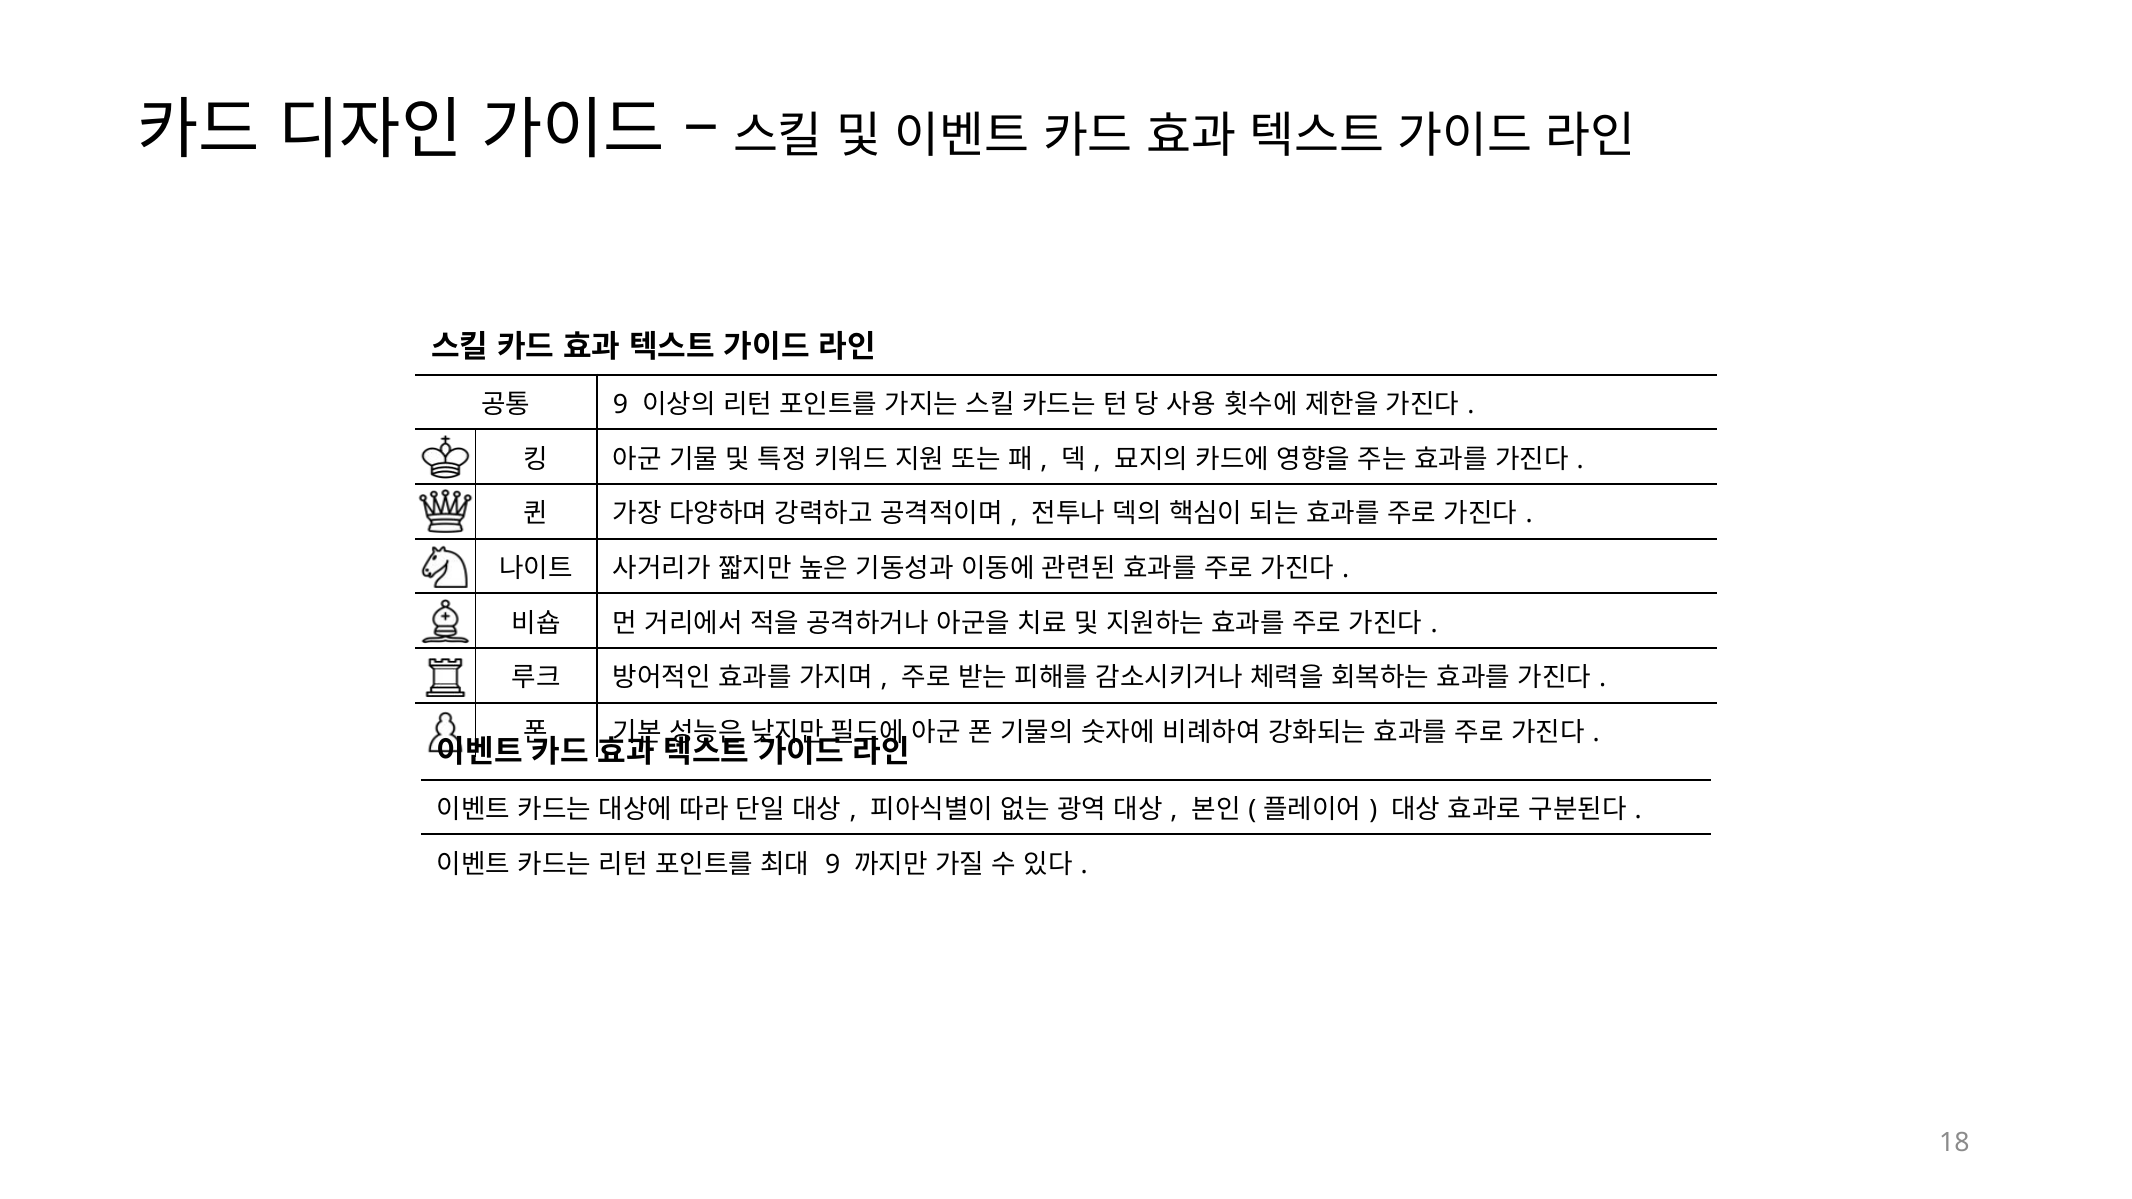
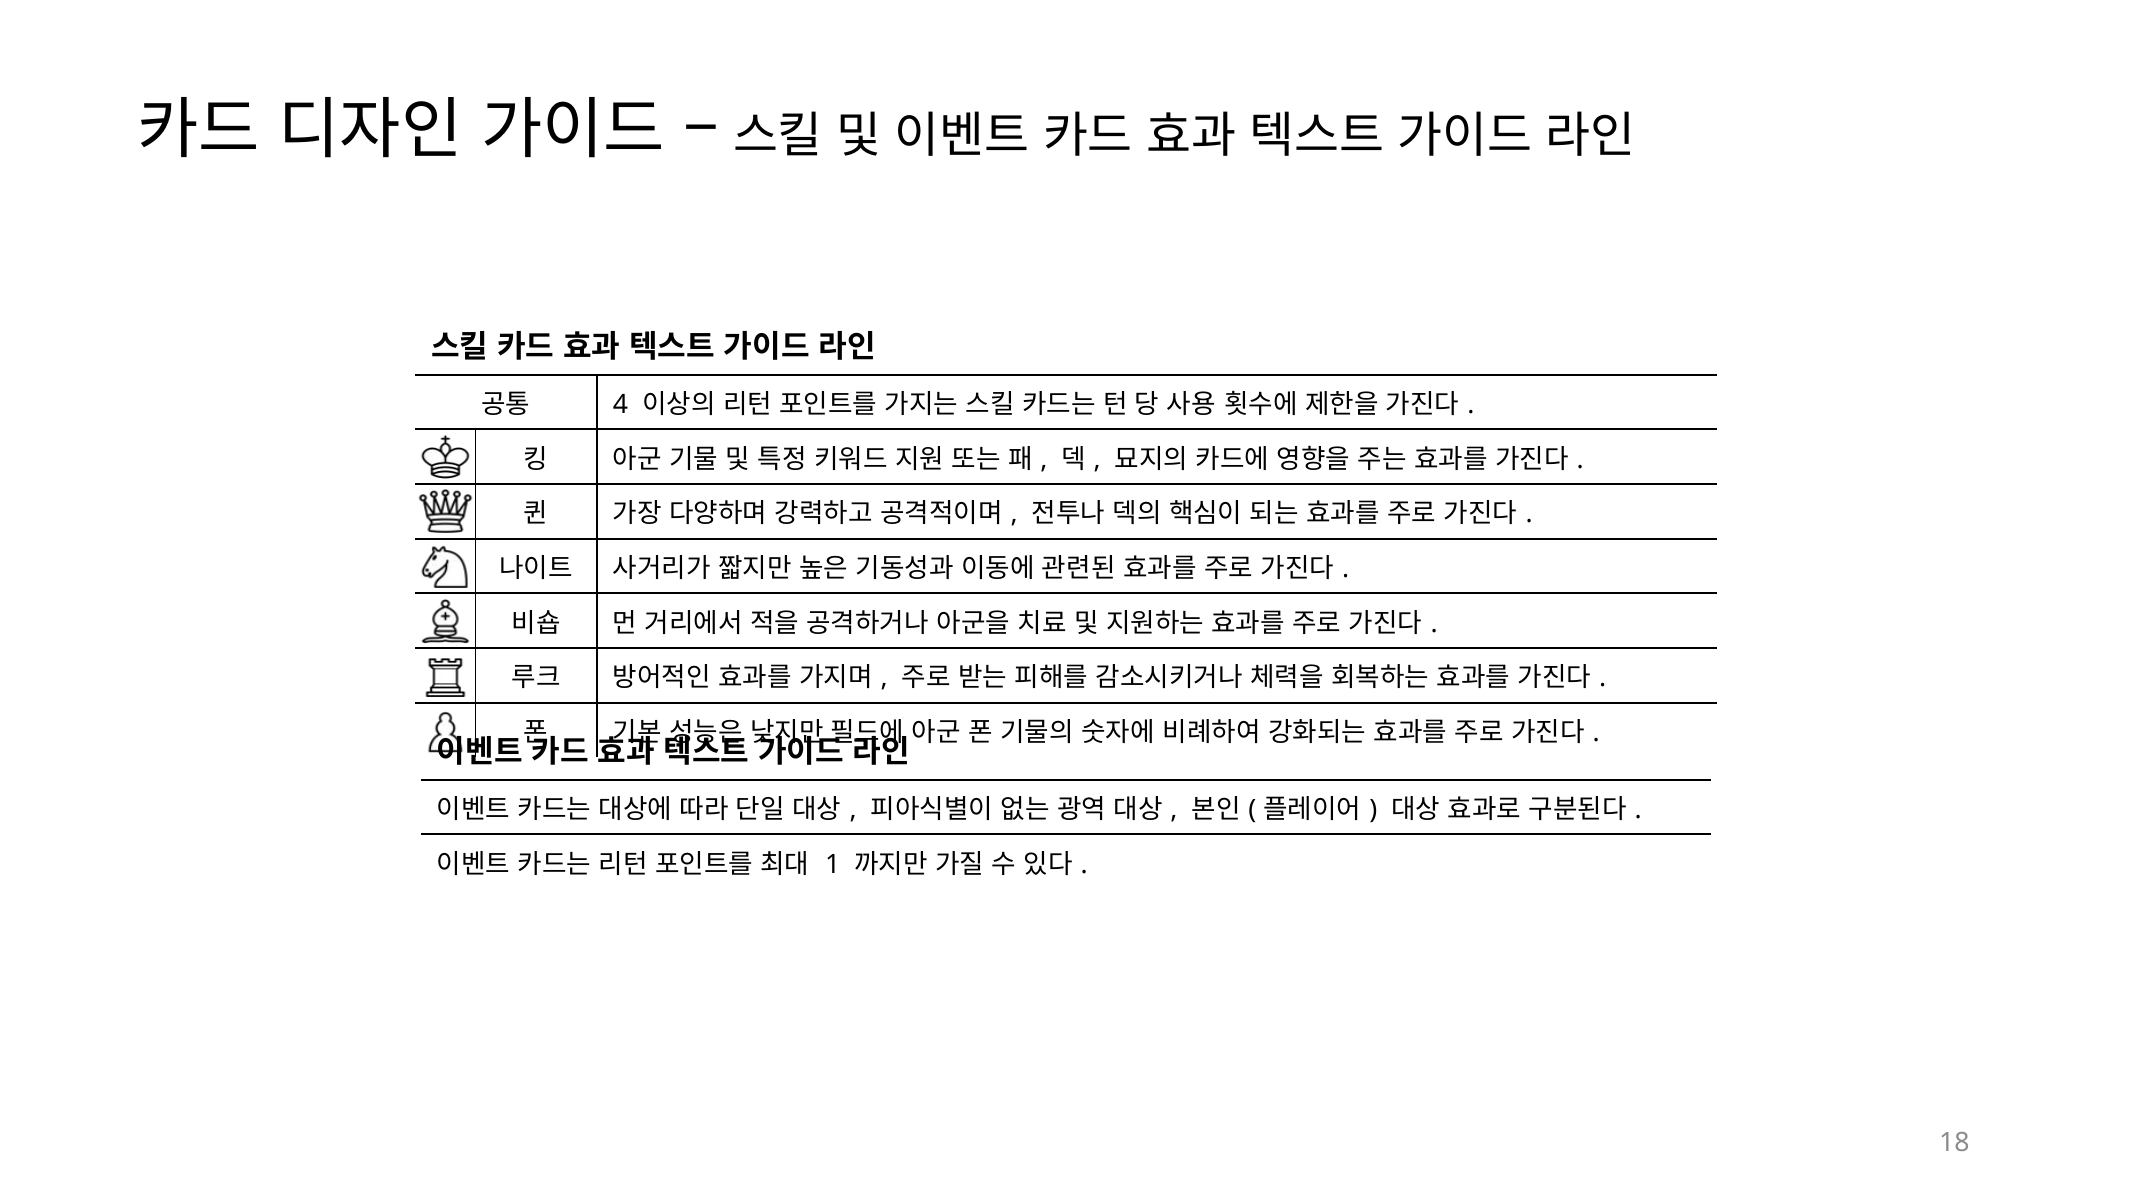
9 at (620, 405): 9 -> 4
9 at (833, 865): 9 -> 1
